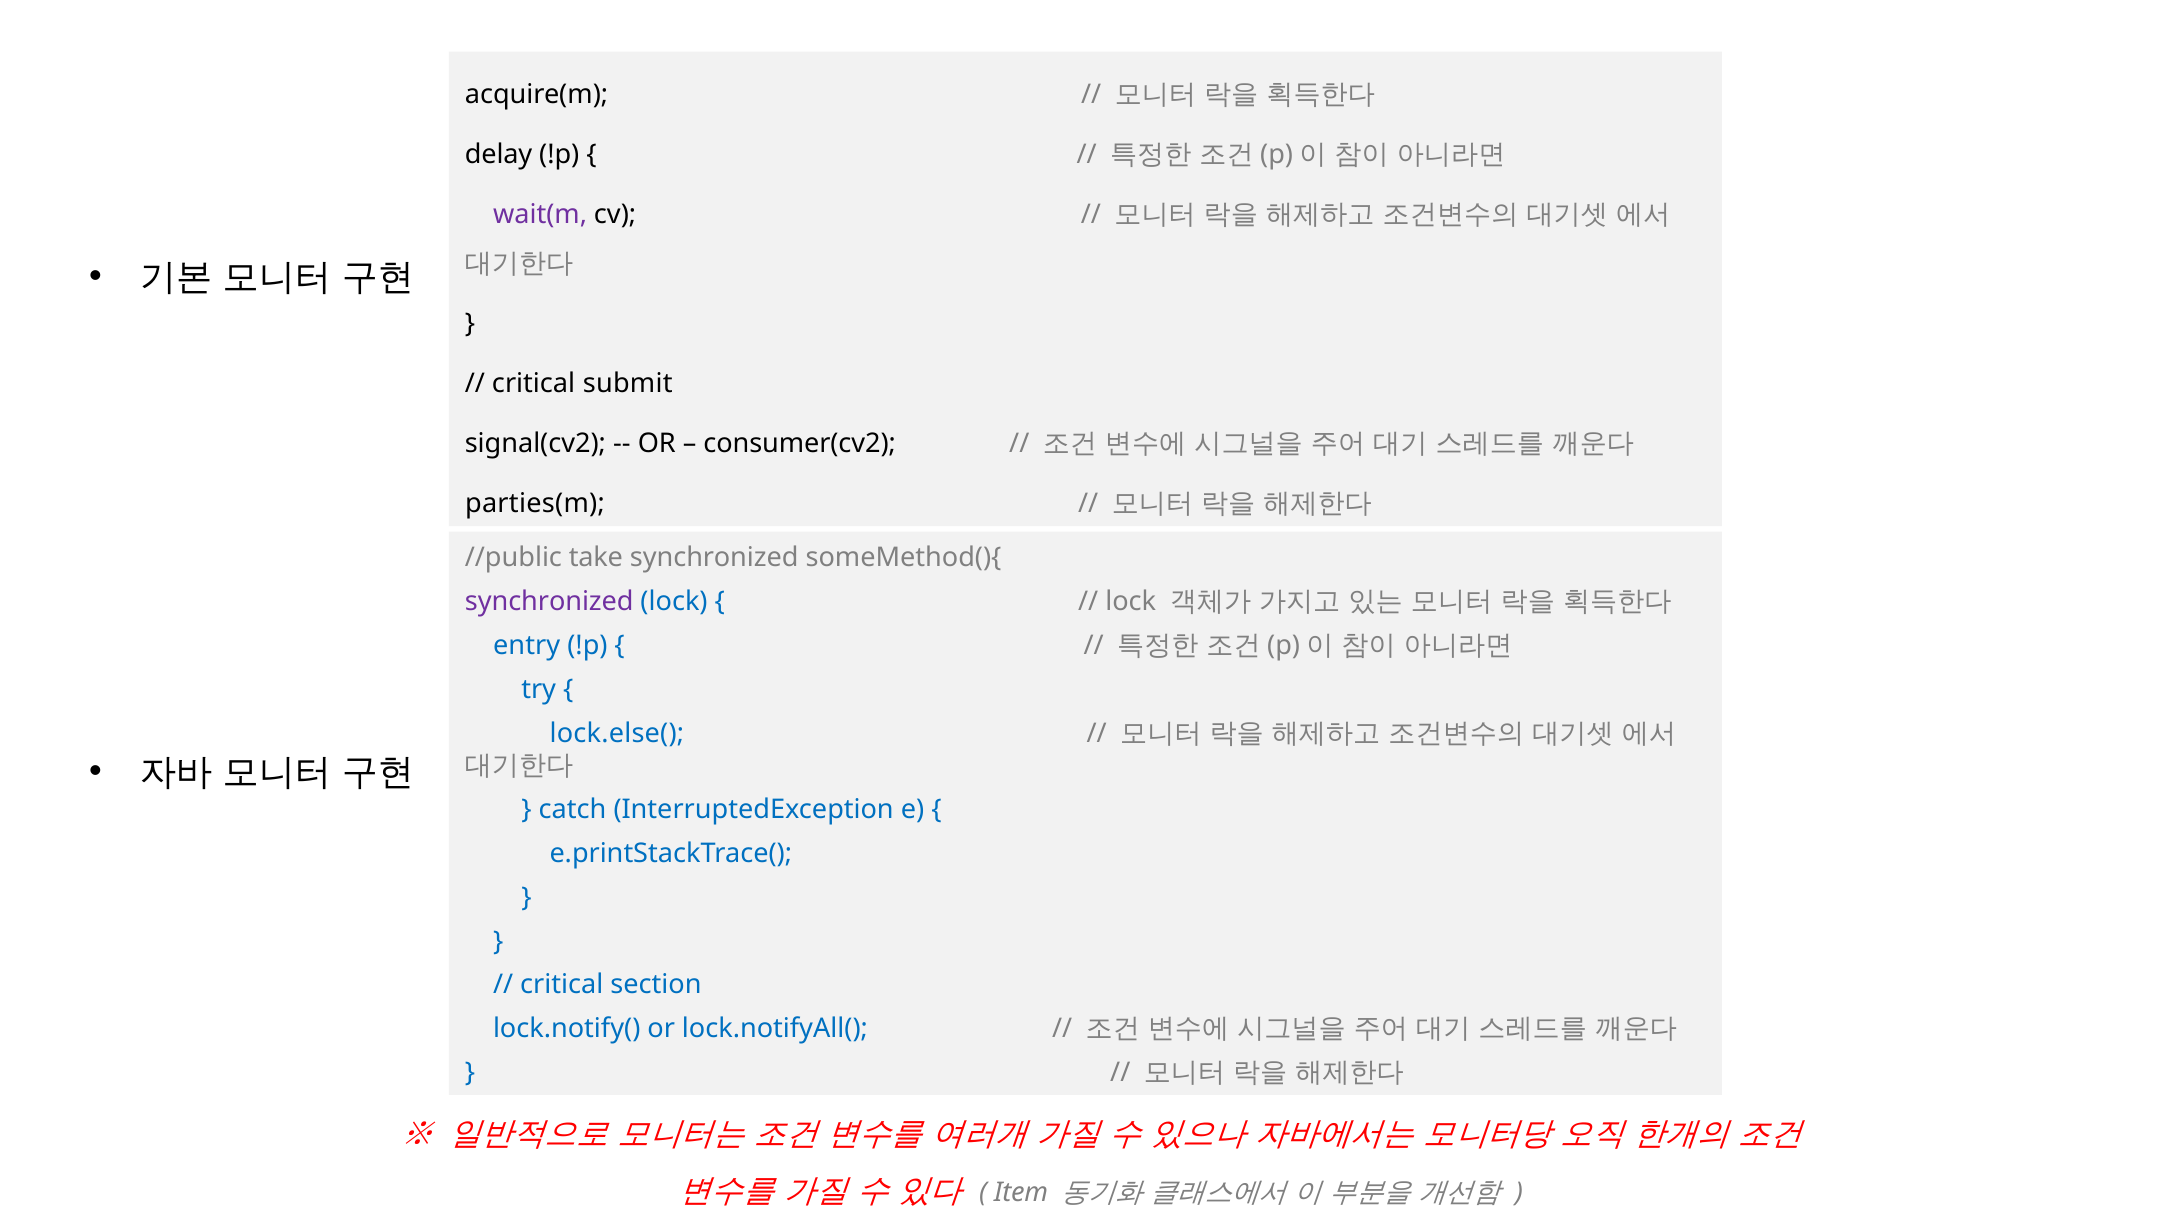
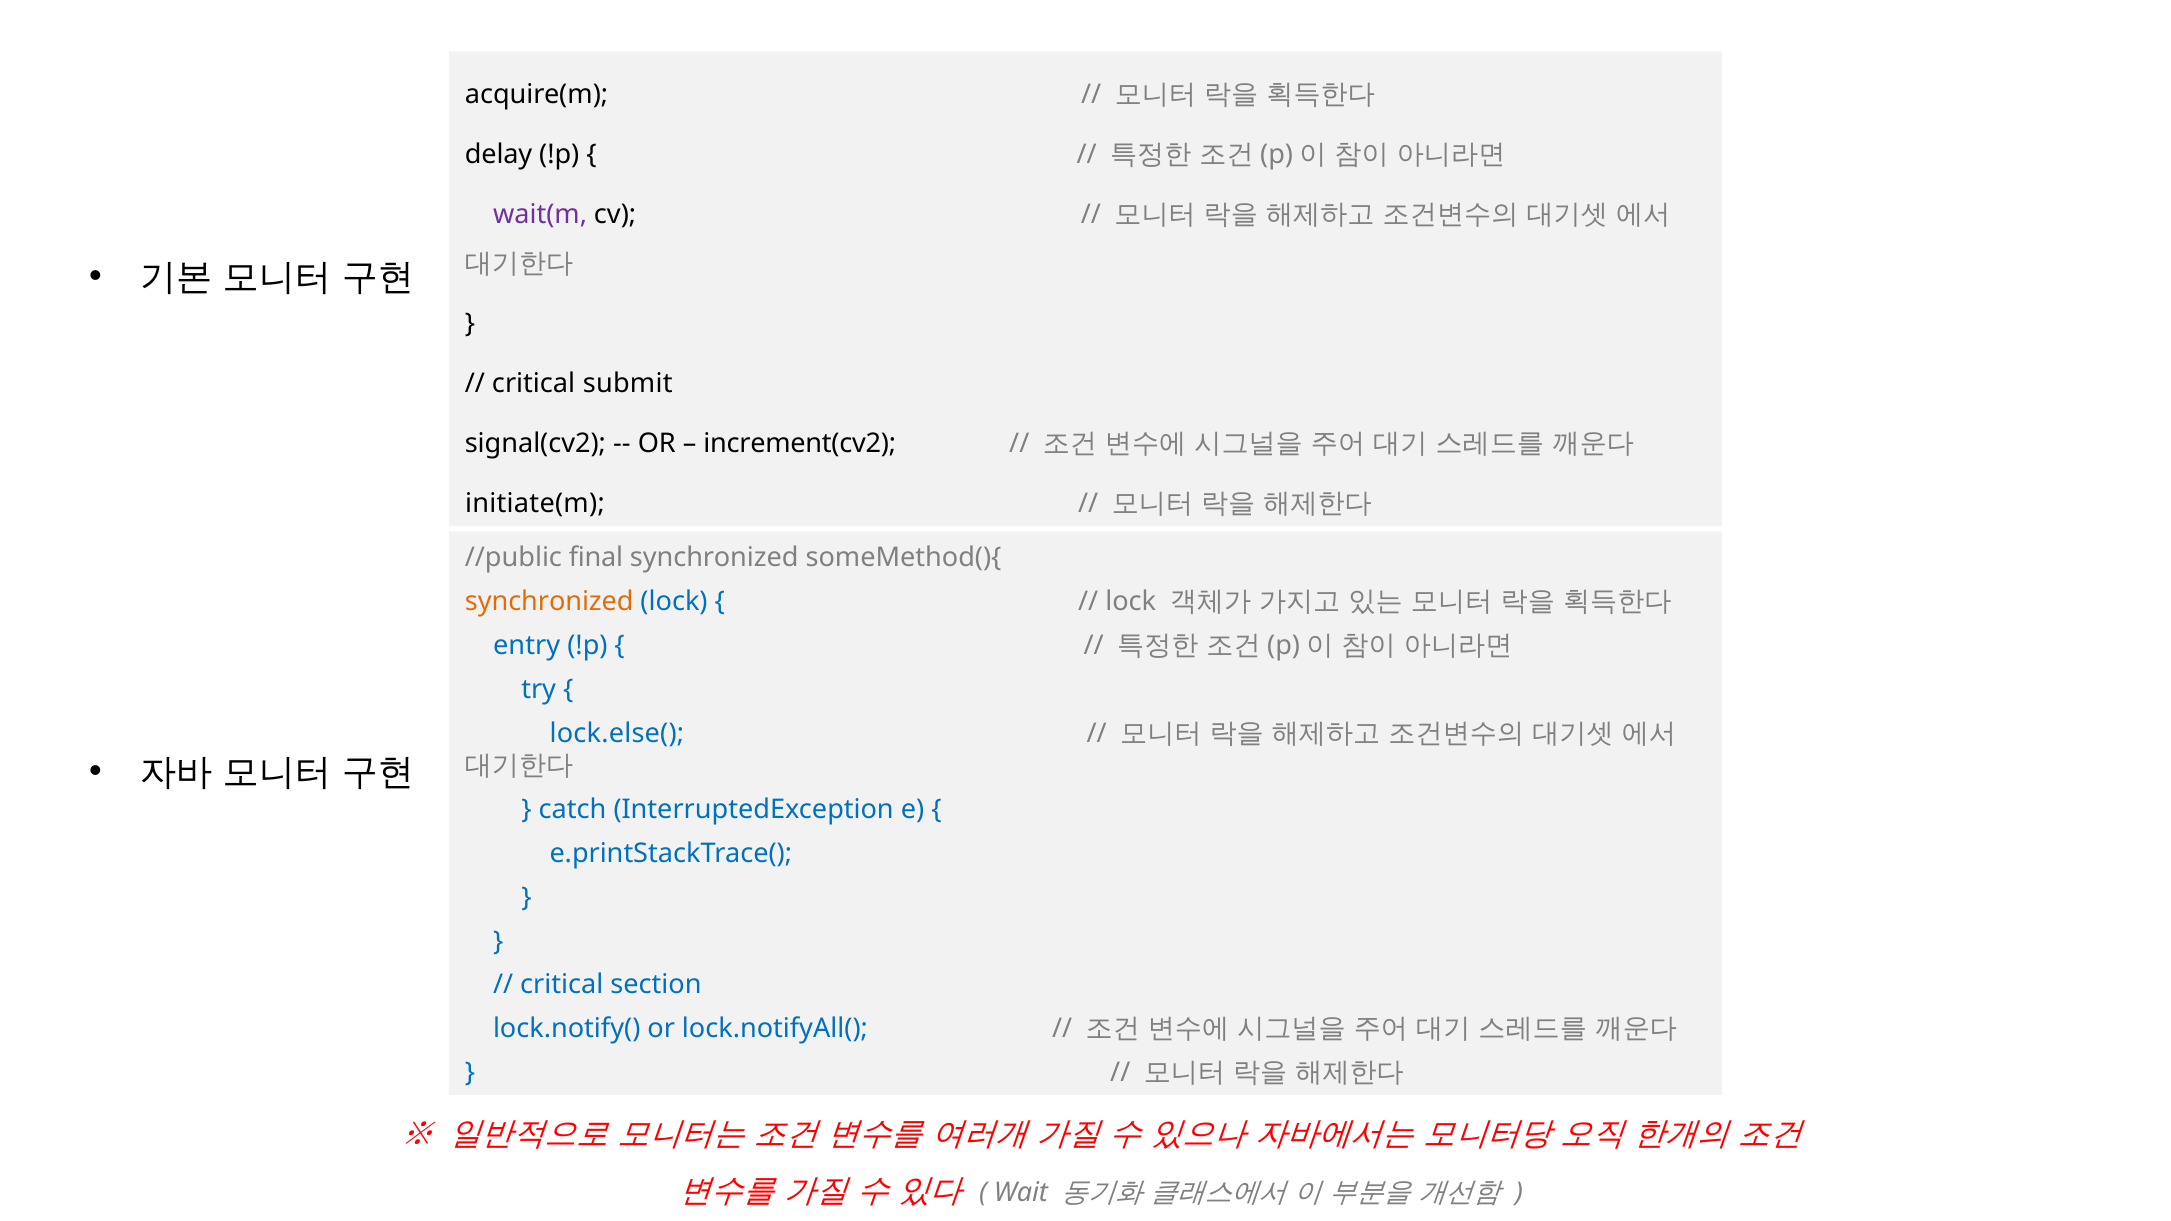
consumer(cv2: consumer(cv2 -> increment(cv2
parties(m: parties(m -> initiate(m
take: take -> final
synchronized at (549, 602) colour: purple -> orange
Item: Item -> Wait
